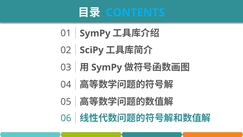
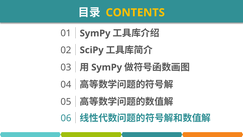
CONTENTS colour: light blue -> yellow
